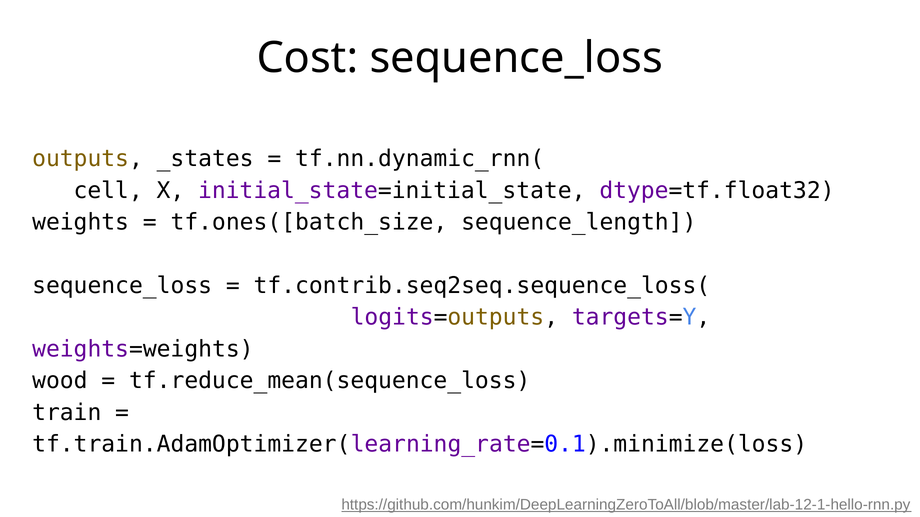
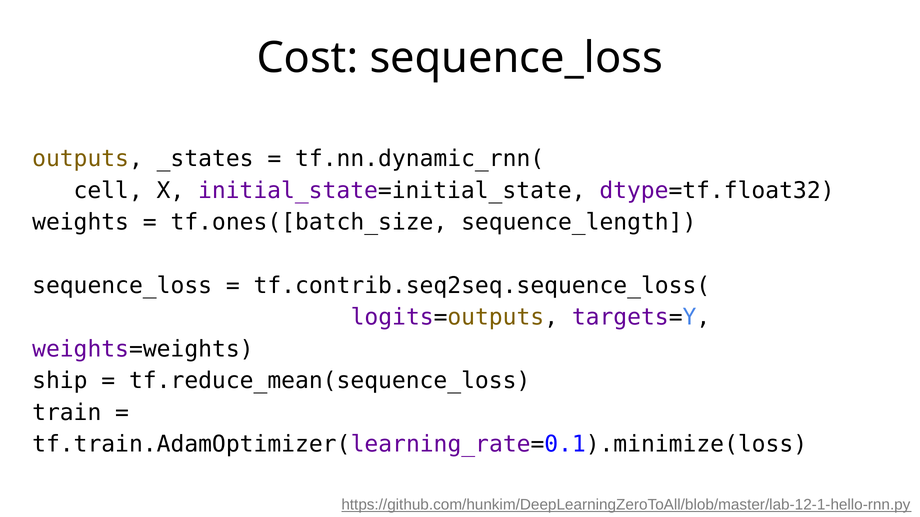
wood: wood -> ship
